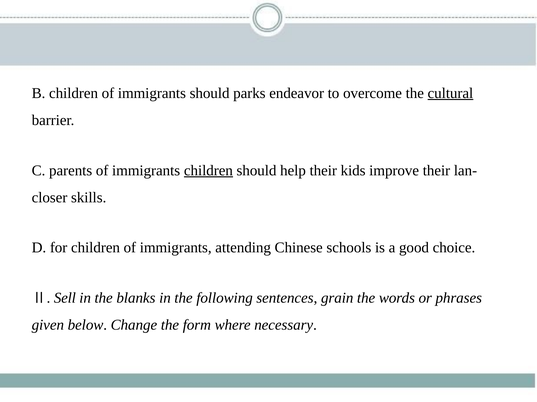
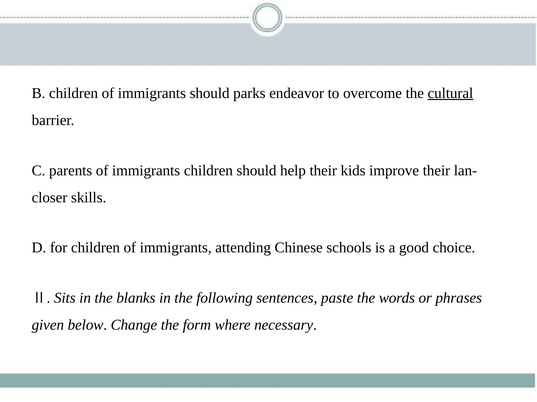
children at (208, 170) underline: present -> none
Sell: Sell -> Sits
grain: grain -> paste
